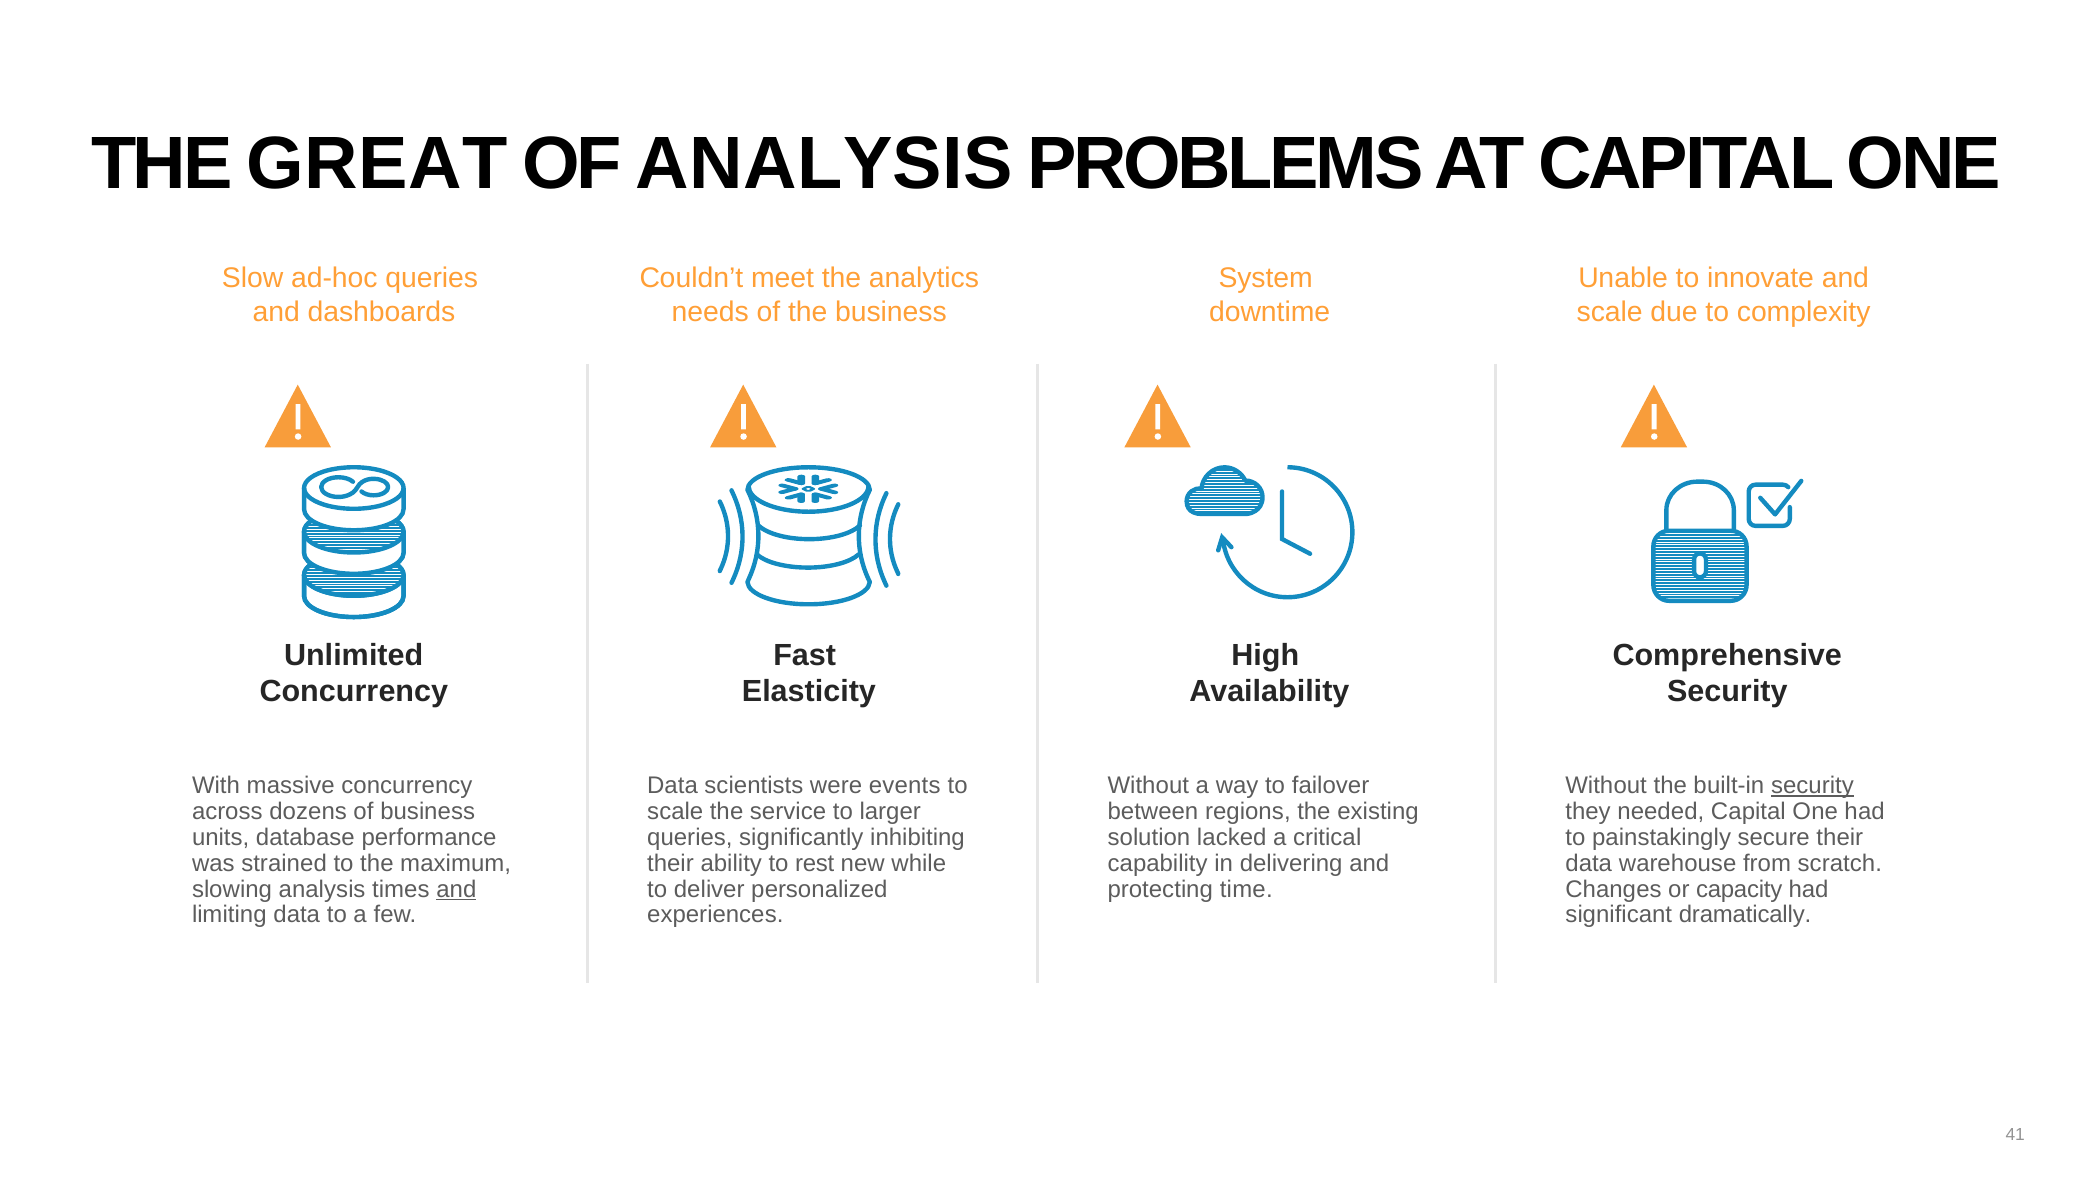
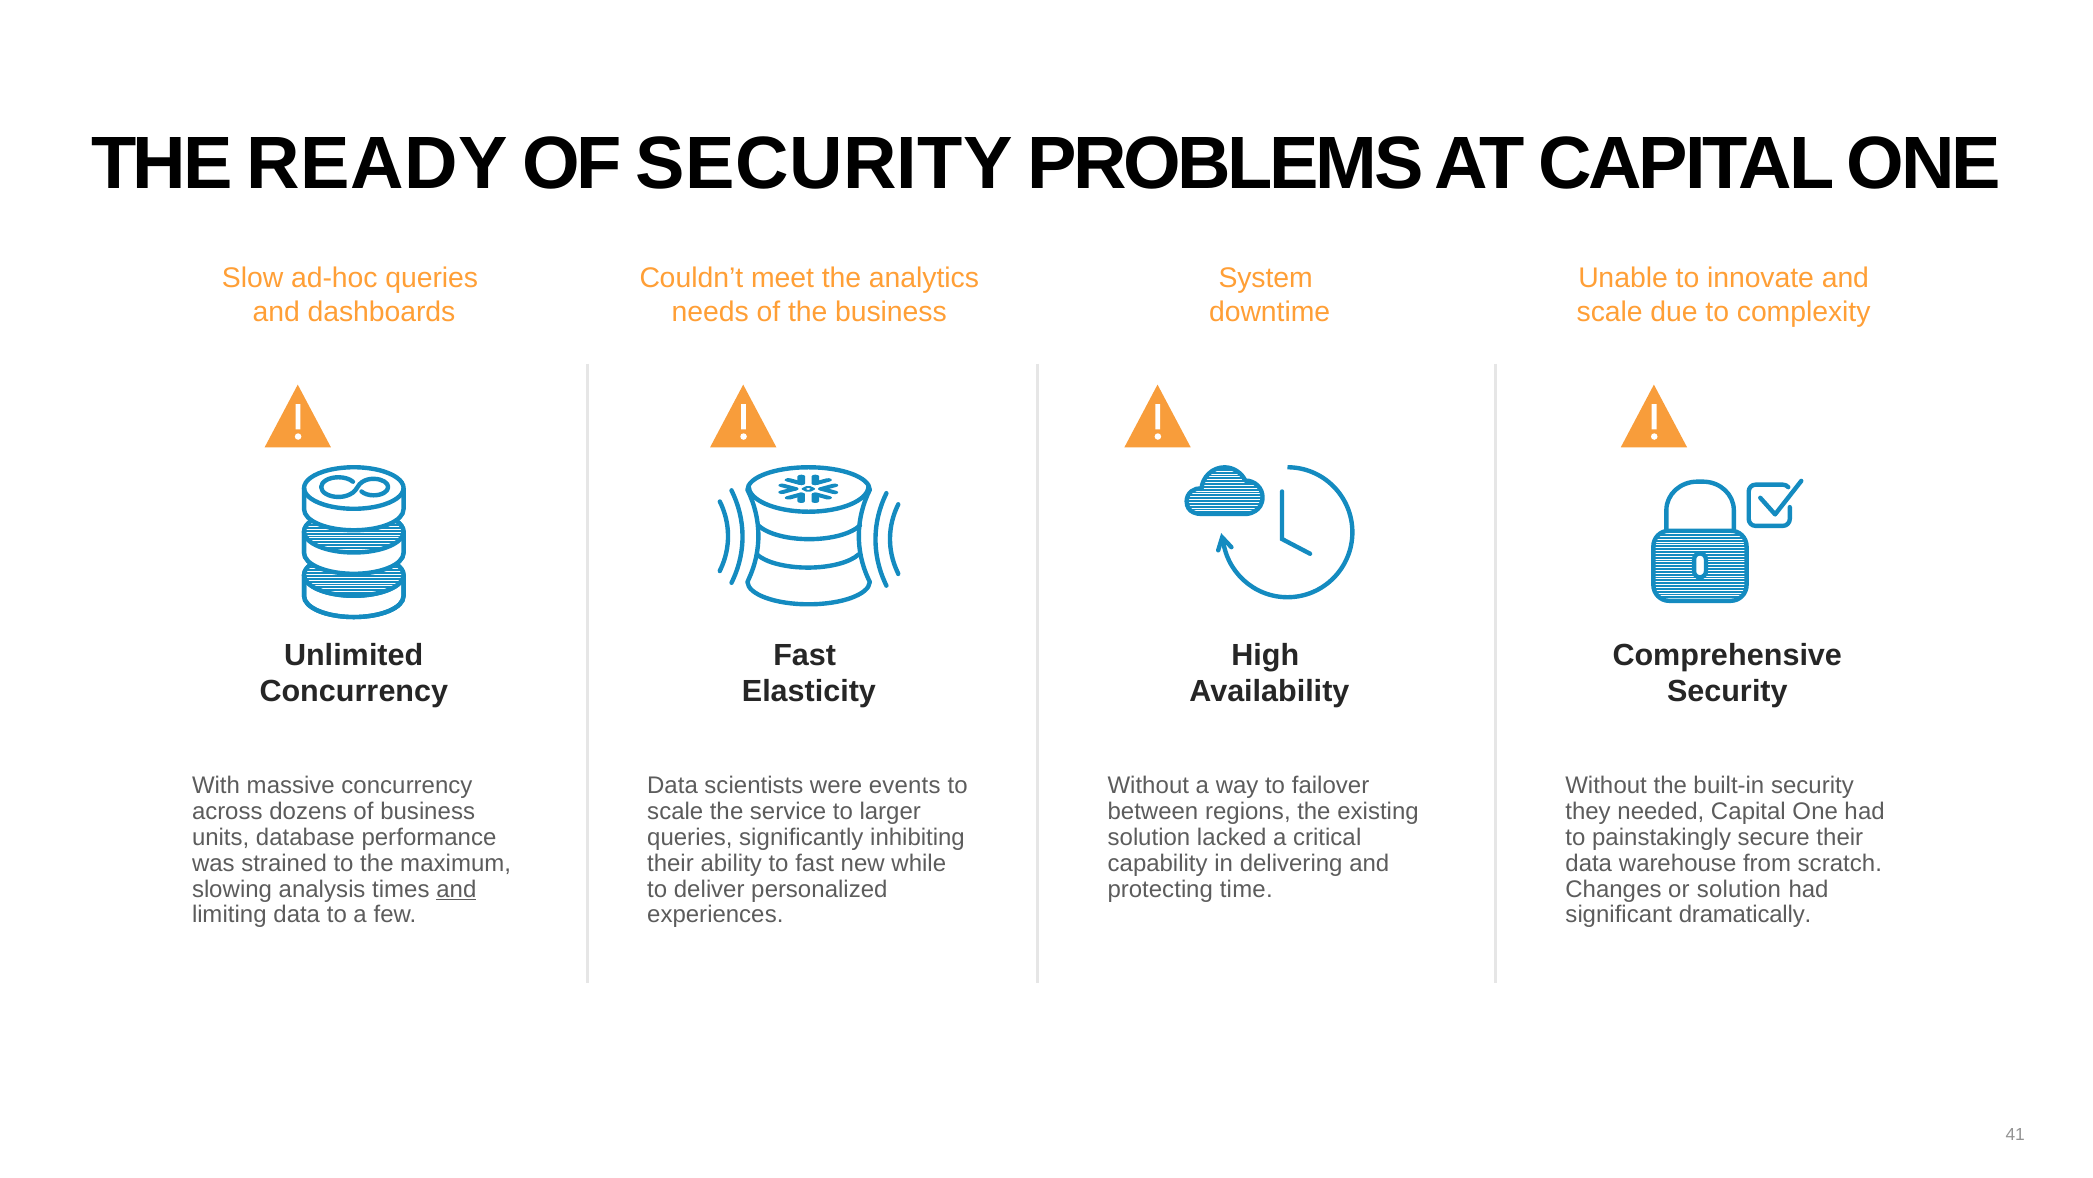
GREAT: GREAT -> READY
OF ANALYSIS: ANALYSIS -> SECURITY
security at (1812, 785) underline: present -> none
to rest: rest -> fast
or capacity: capacity -> solution
